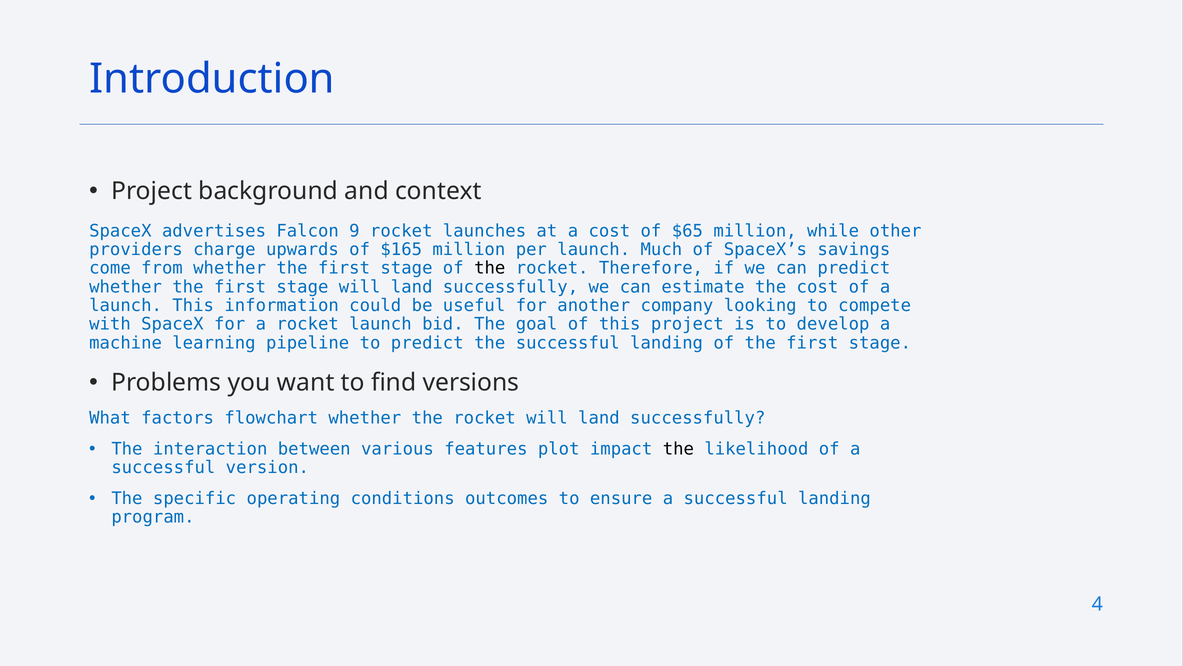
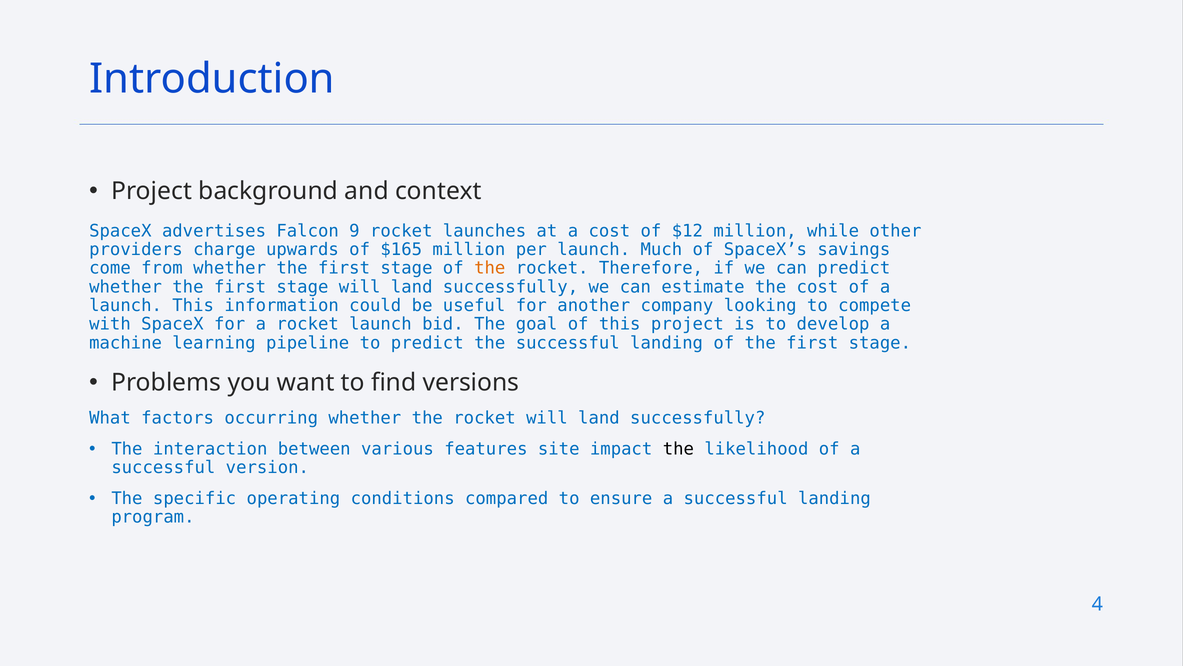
$65: $65 -> $12
the at (490, 268) colour: black -> orange
flowchart: flowchart -> occurring
plot: plot -> site
outcomes: outcomes -> compared
